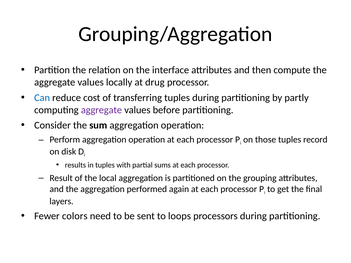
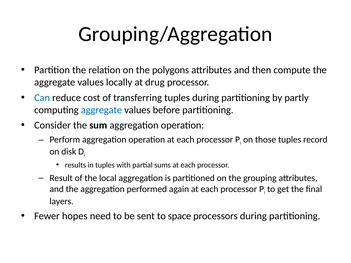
interface: interface -> polygons
aggregate at (101, 110) colour: purple -> blue
colors: colors -> hopes
loops: loops -> space
